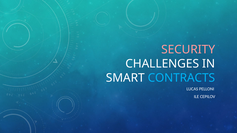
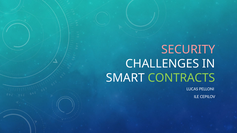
CONTRACTS colour: light blue -> light green
